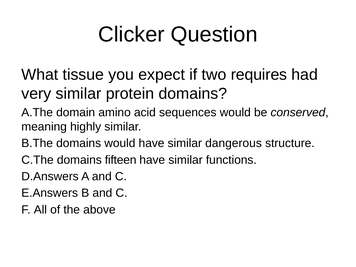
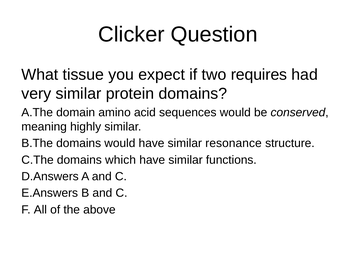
dangerous: dangerous -> resonance
fifteen: fifteen -> which
